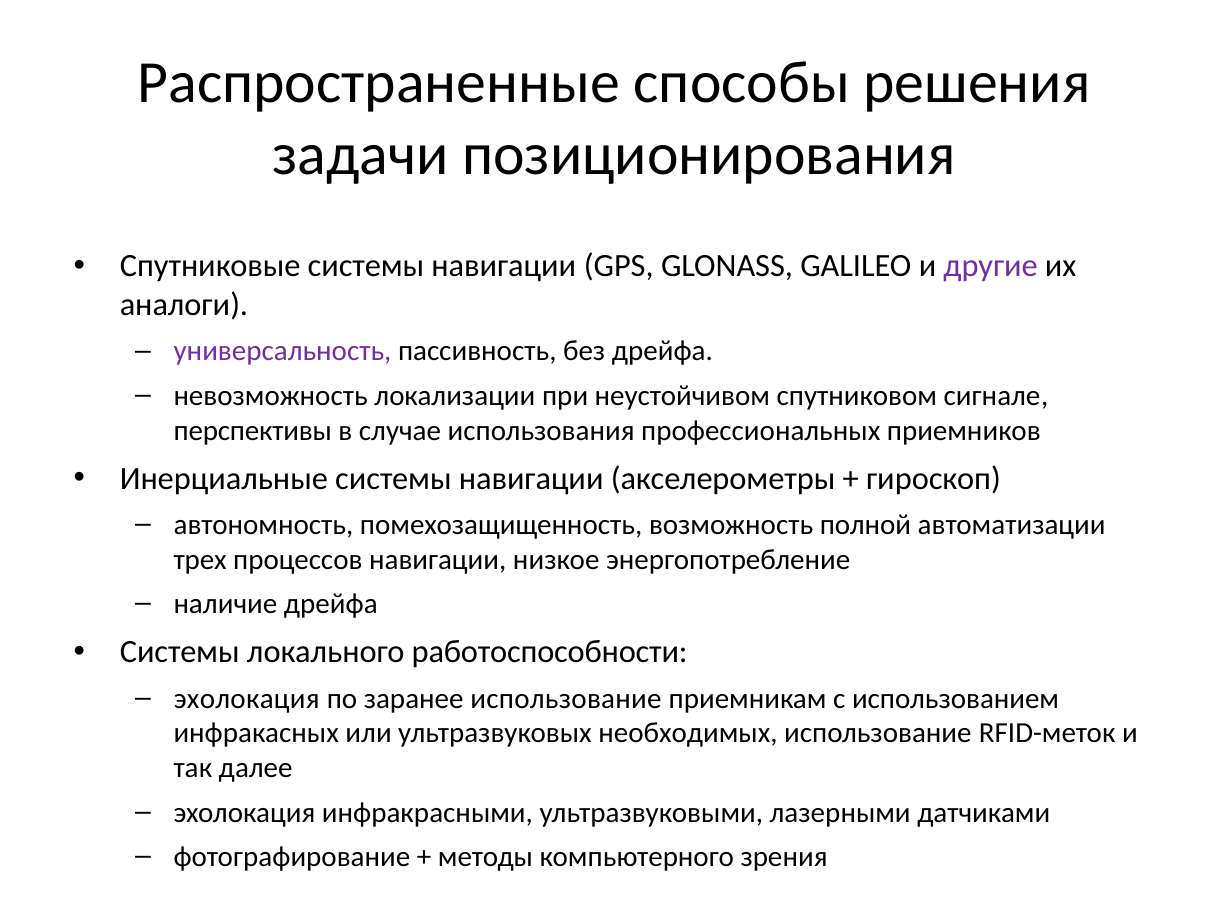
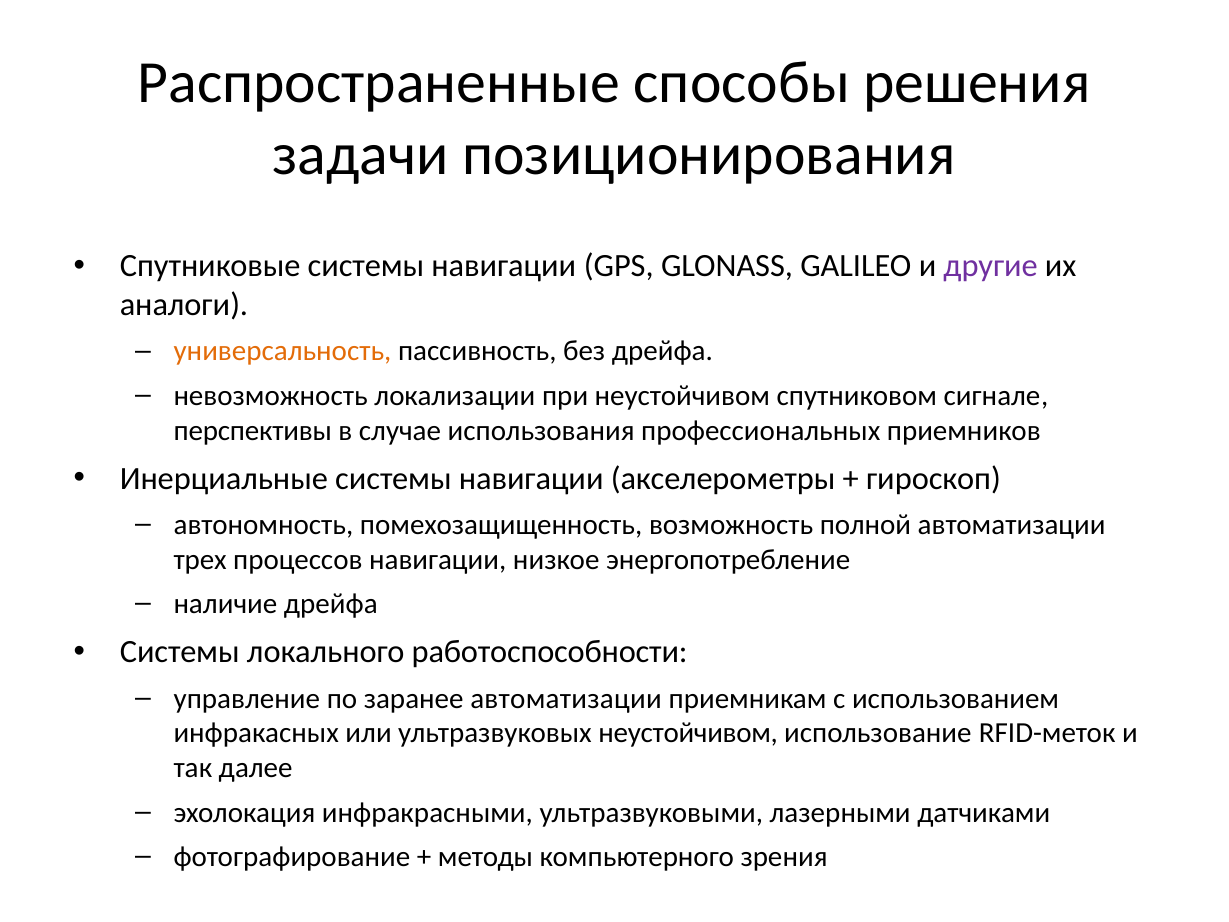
универсальность colour: purple -> orange
эхолокация at (247, 698): эхолокация -> управление
заранее использование: использование -> автоматизации
ультразвуковых необходимых: необходимых -> неустойчивом
